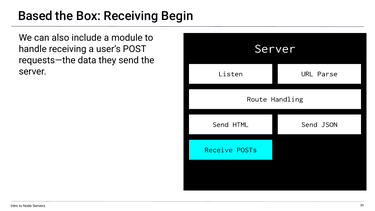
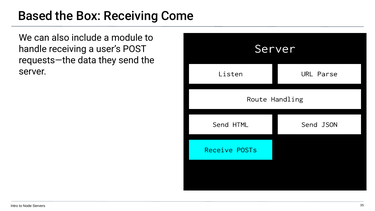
Begin: Begin -> Come
